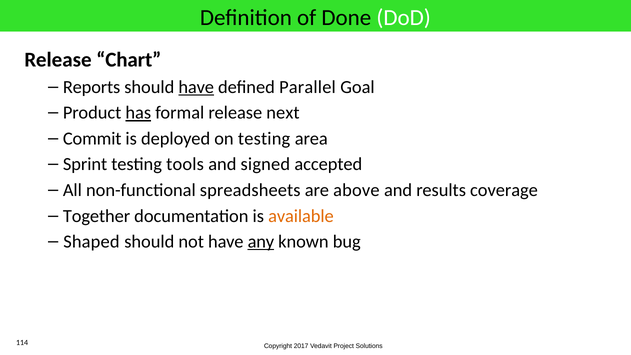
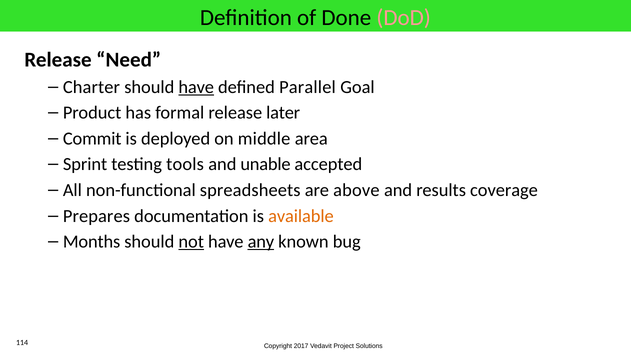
DoD colour: white -> pink
Chart: Chart -> Need
Reports: Reports -> Charter
has underline: present -> none
next: next -> later
on testing: testing -> middle
signed: signed -> unable
Together: Together -> Prepares
Shaped: Shaped -> Months
not underline: none -> present
